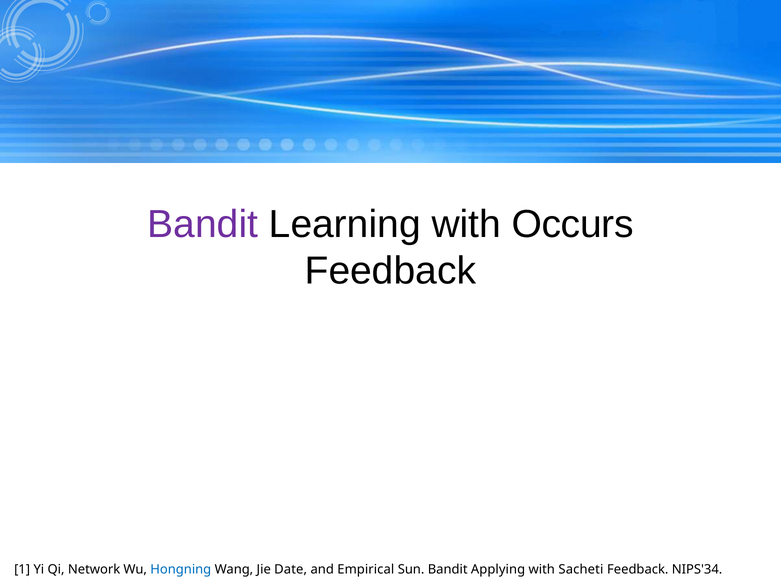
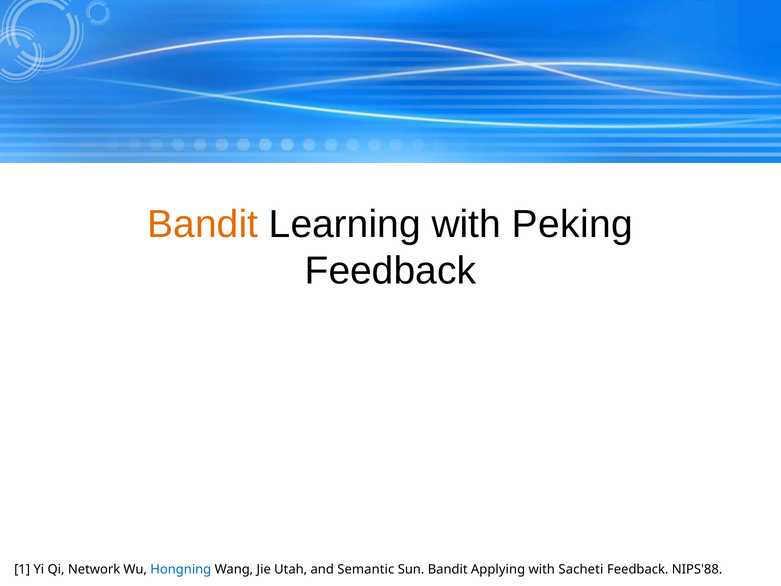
Bandit at (203, 224) colour: purple -> orange
Occurs: Occurs -> Peking
Date: Date -> Utah
Empirical: Empirical -> Semantic
NIPS'34: NIPS'34 -> NIPS'88
